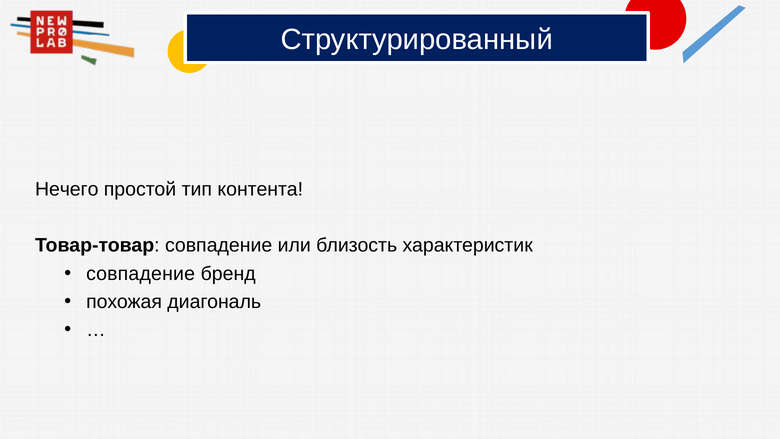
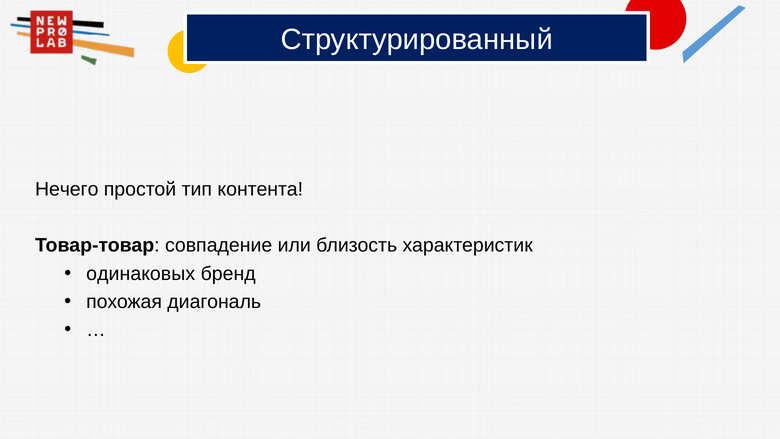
совпадение at (141, 273): совпадение -> одинаковых
